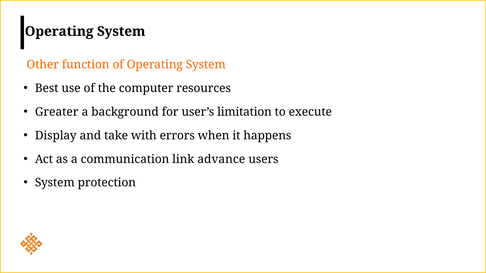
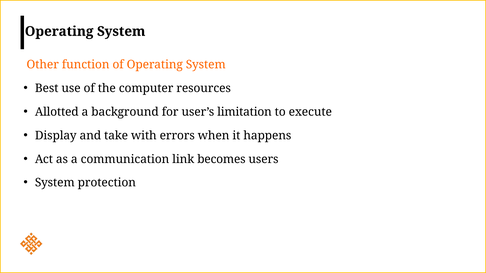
Greater: Greater -> Allotted
advance: advance -> becomes
